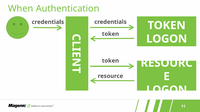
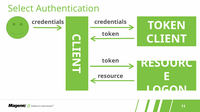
When: When -> Select
LOGON at (167, 39): LOGON -> CLIENT
